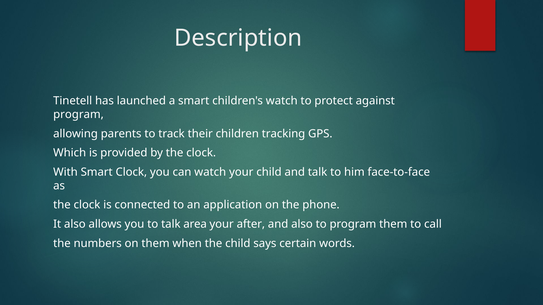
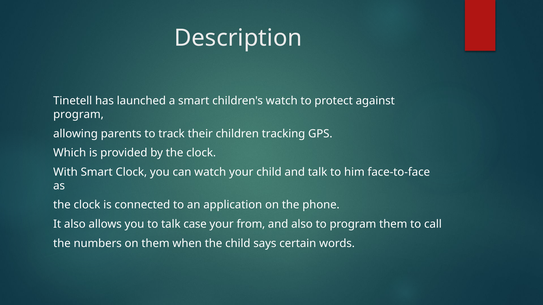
area: area -> case
after: after -> from
